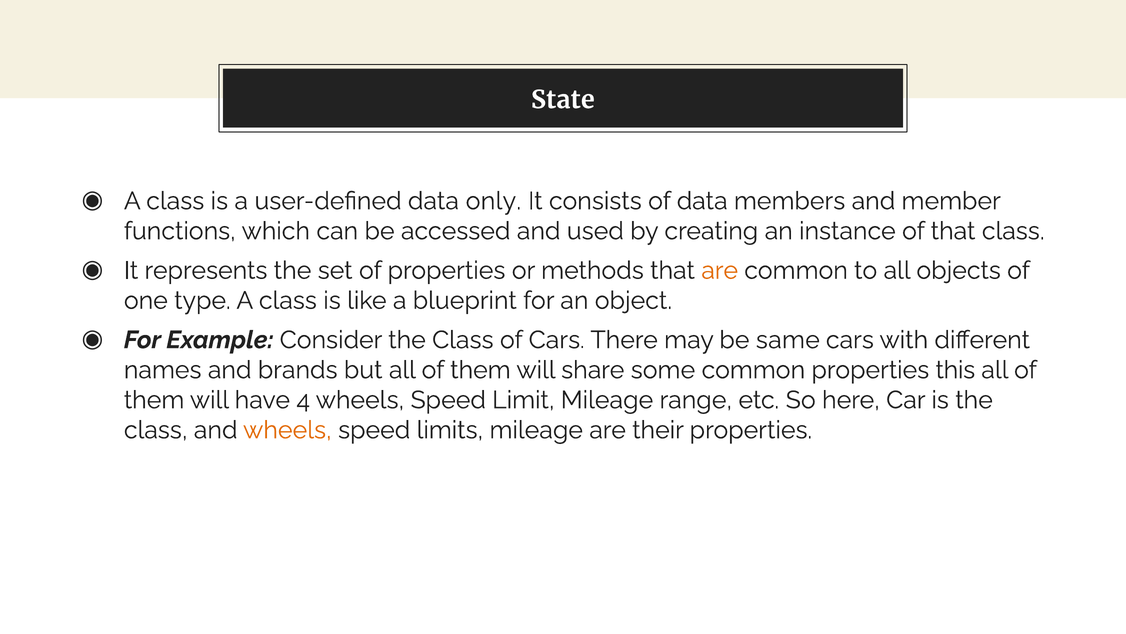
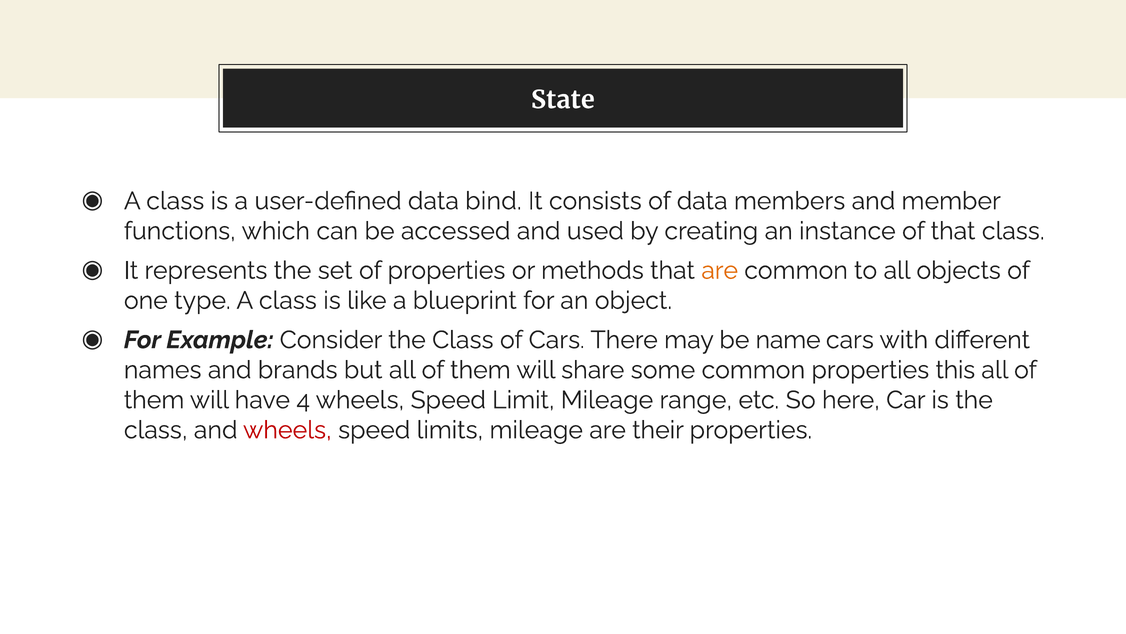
only: only -> bind
same: same -> name
wheels at (287, 430) colour: orange -> red
